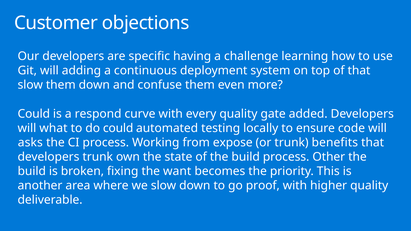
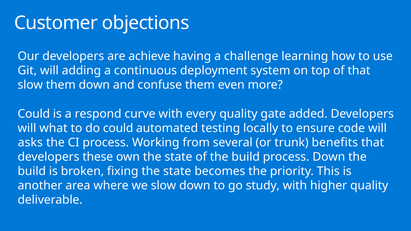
specific: specific -> achieve
expose: expose -> several
developers trunk: trunk -> these
process Other: Other -> Down
fixing the want: want -> state
proof: proof -> study
